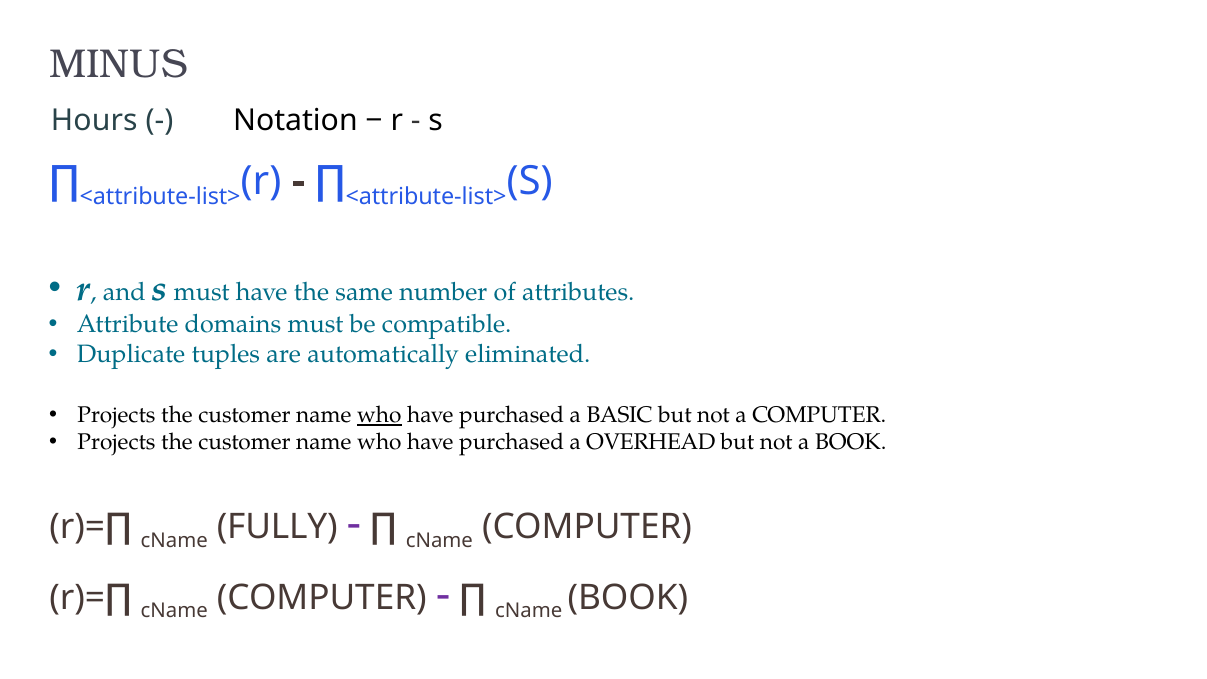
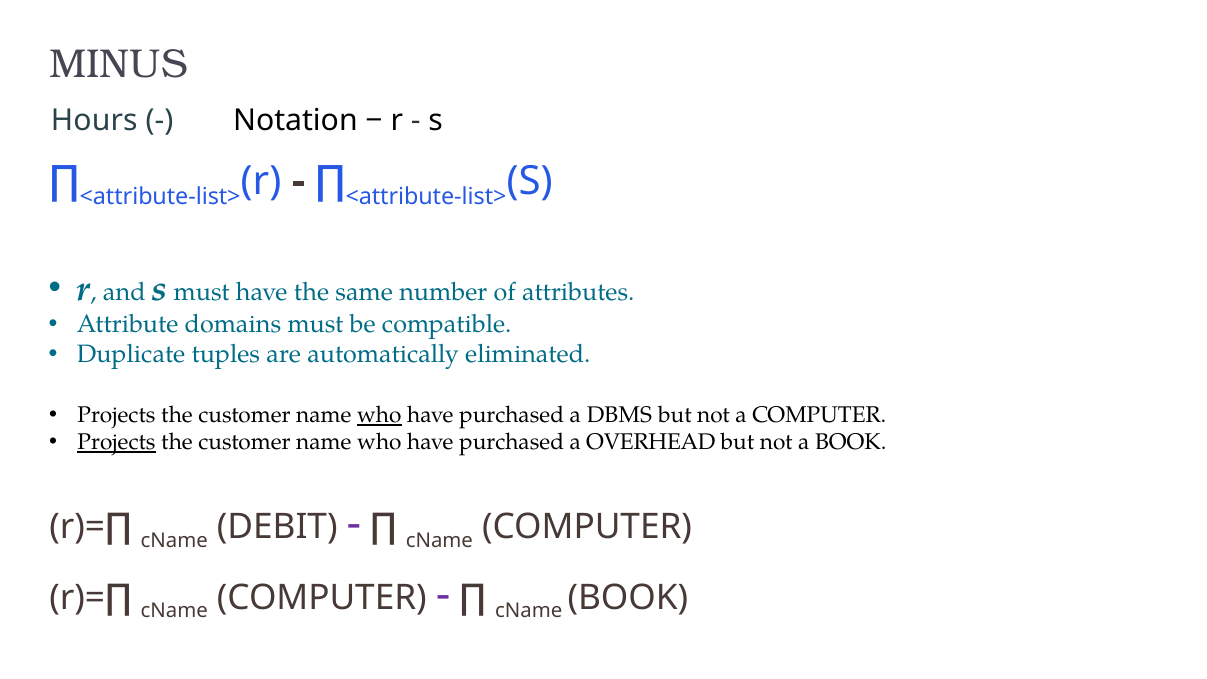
BASIC: BASIC -> DBMS
Projects at (117, 442) underline: none -> present
FULLY: FULLY -> DEBIT
